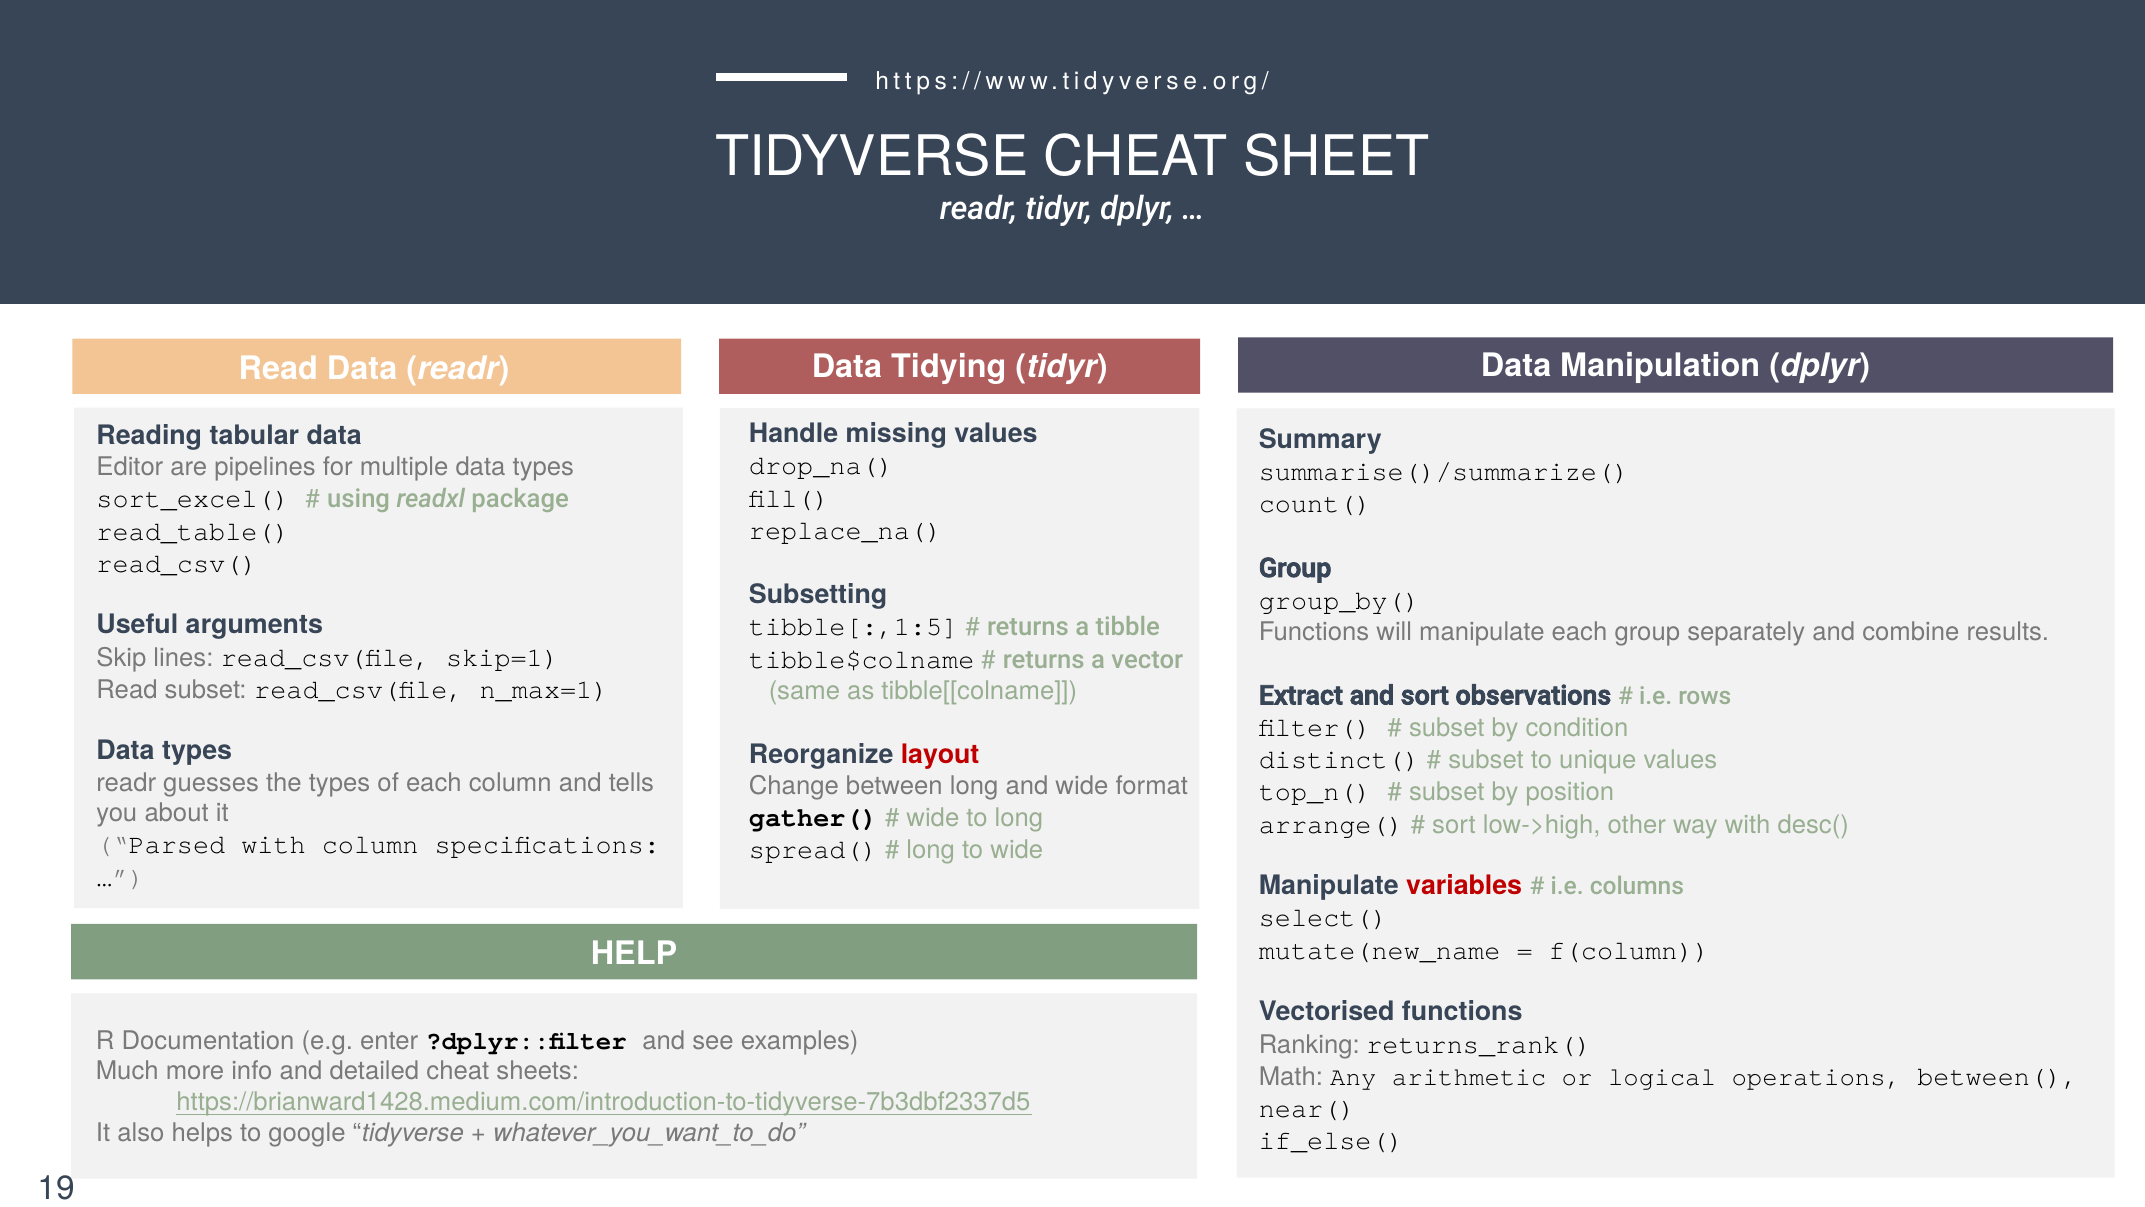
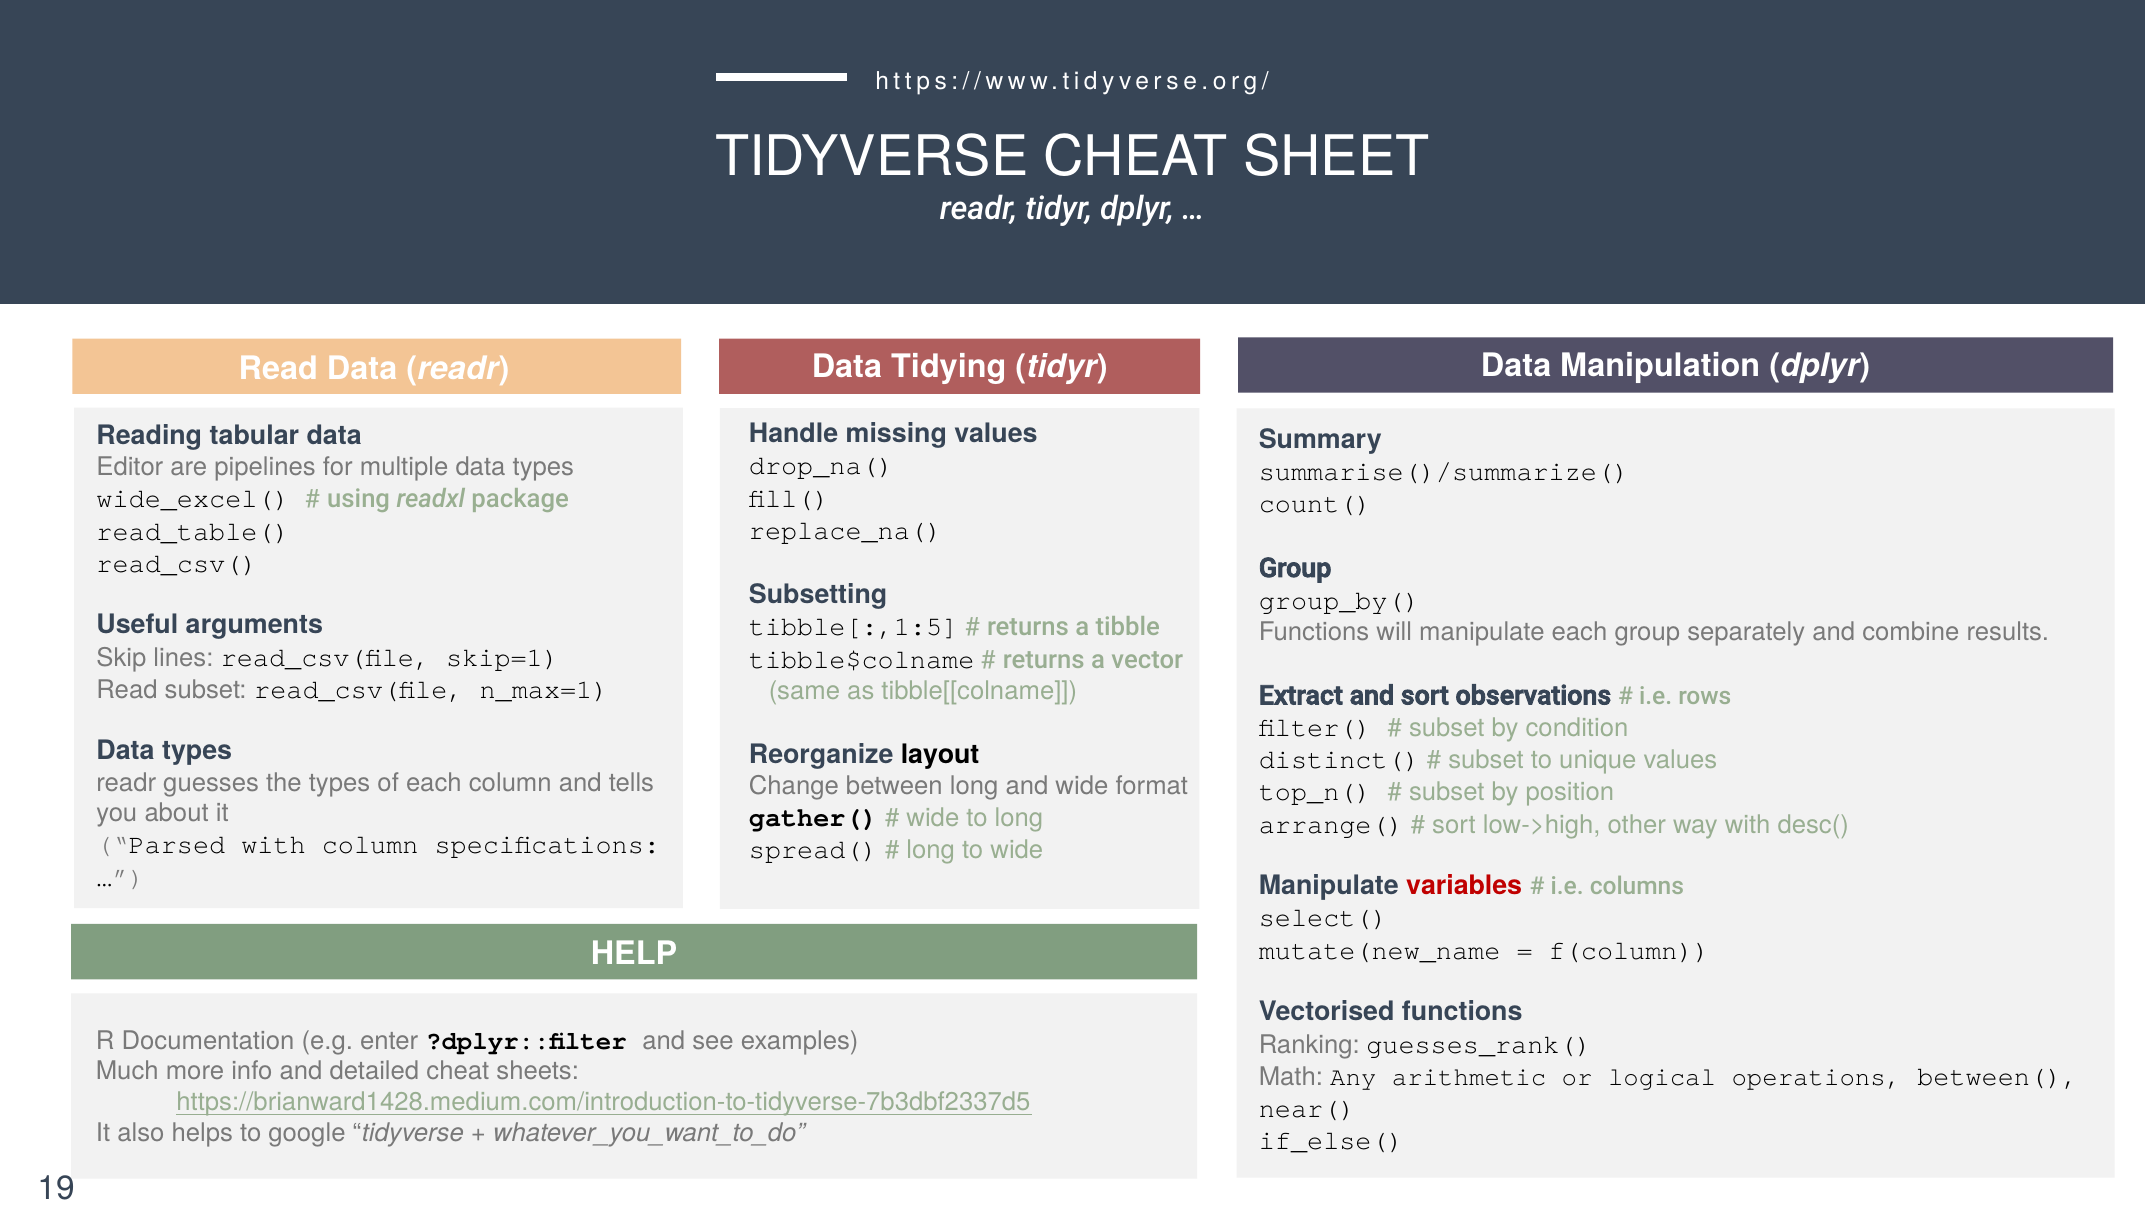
sort_excel(: sort_excel( -> wide_excel(
layout colour: red -> black
returns_rank(: returns_rank( -> guesses_rank(
